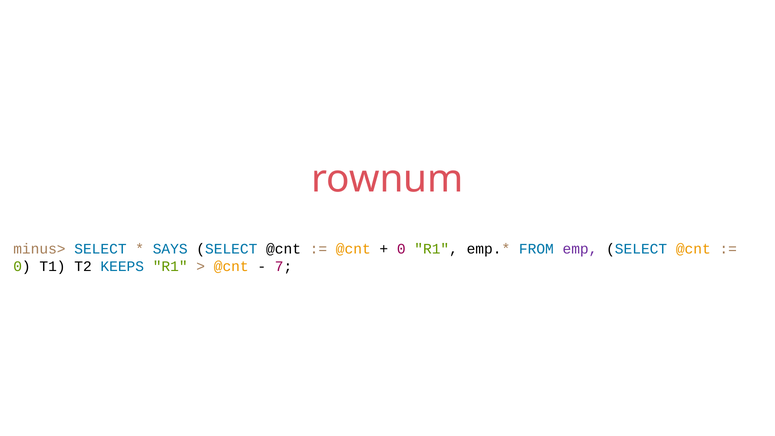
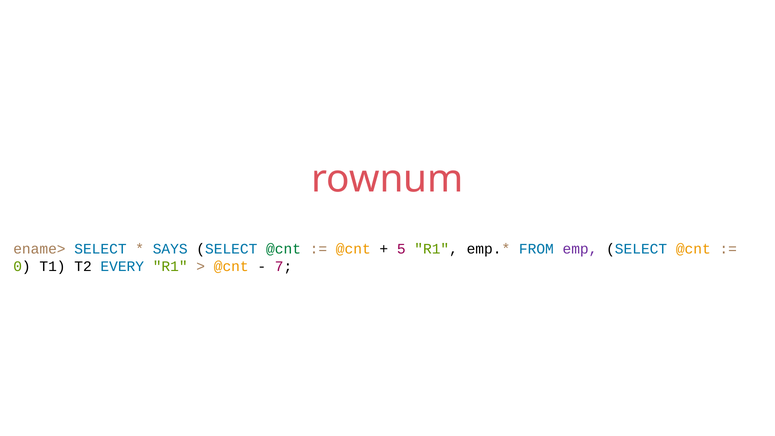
minus>: minus> -> ename>
@cnt at (284, 249) colour: black -> green
0 at (401, 249): 0 -> 5
KEEPS: KEEPS -> EVERY
